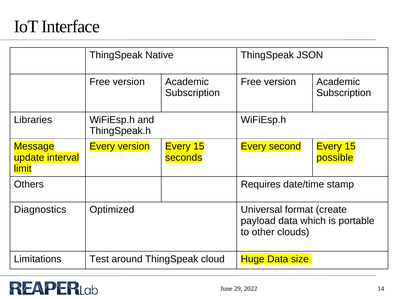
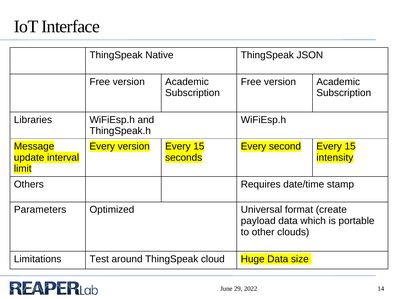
possible: possible -> intensity
Diagnostics: Diagnostics -> Parameters
